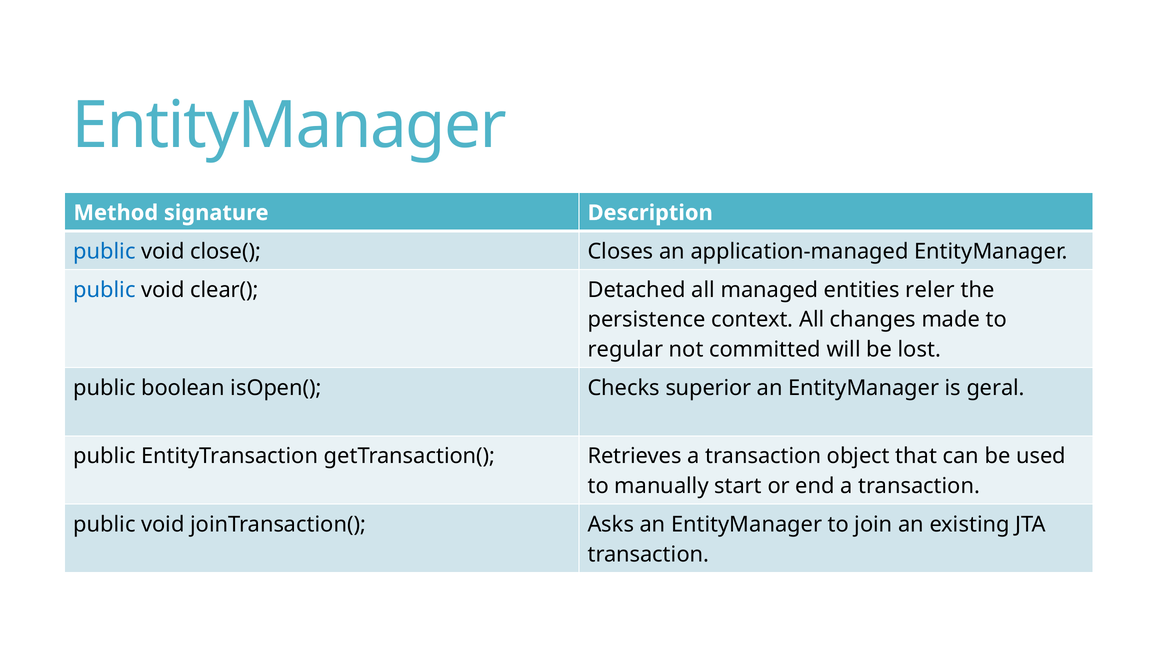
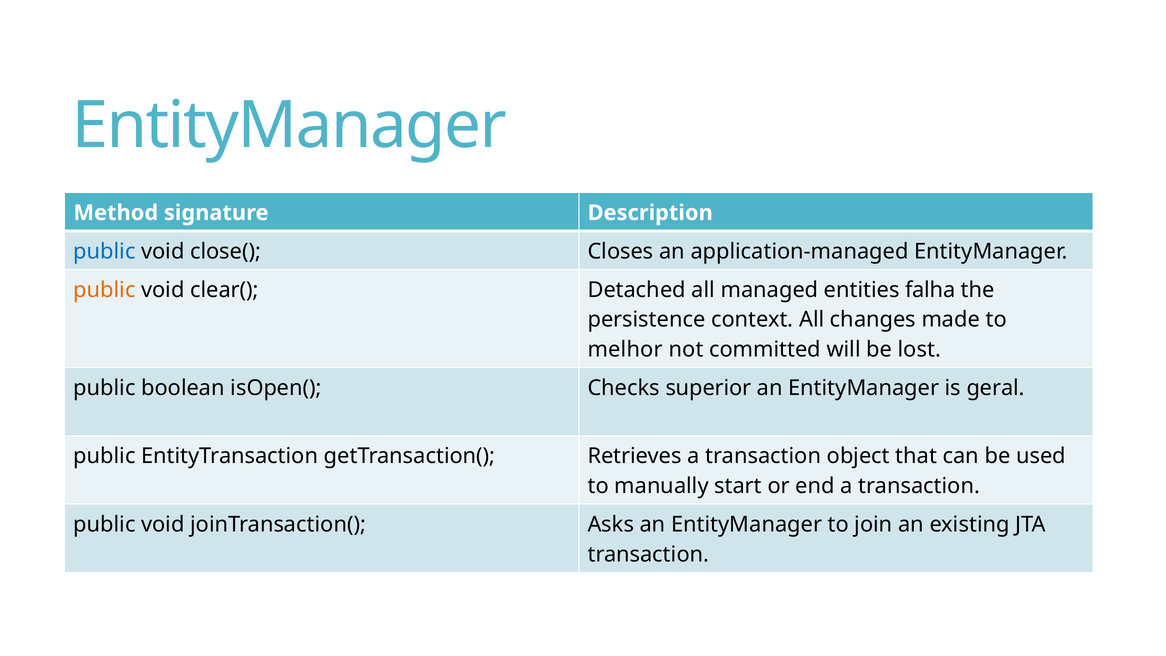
public at (104, 290) colour: blue -> orange
reler: reler -> falha
regular: regular -> melhor
